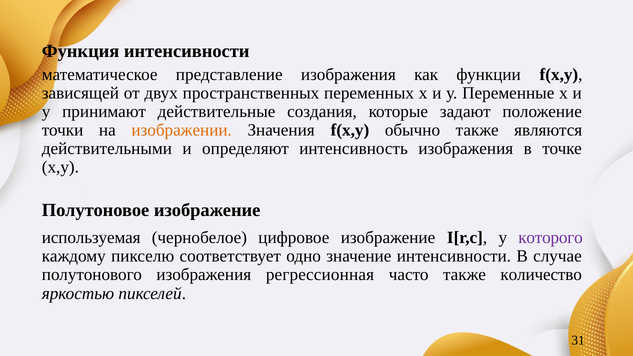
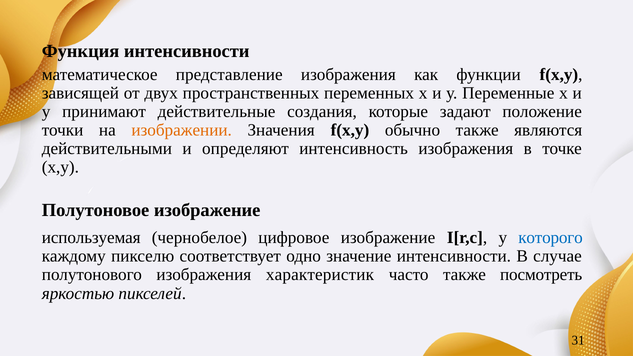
которого colour: purple -> blue
регрессионная: регрессионная -> характеристик
количество: количество -> посмотреть
